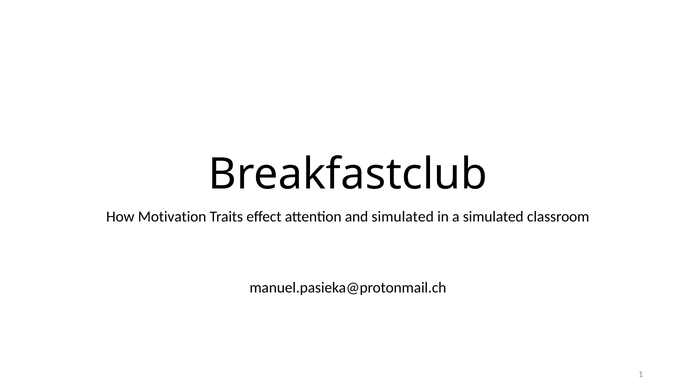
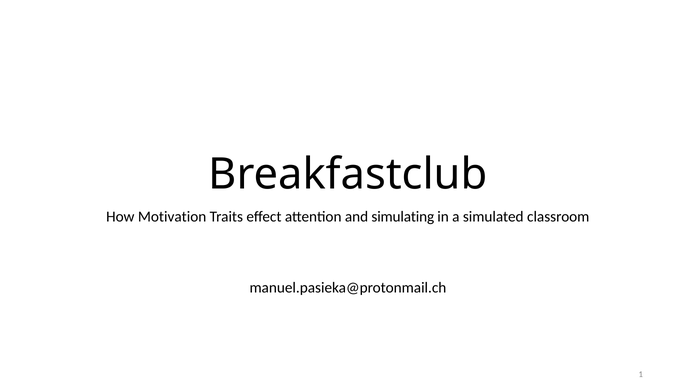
and simulated: simulated -> simulating
